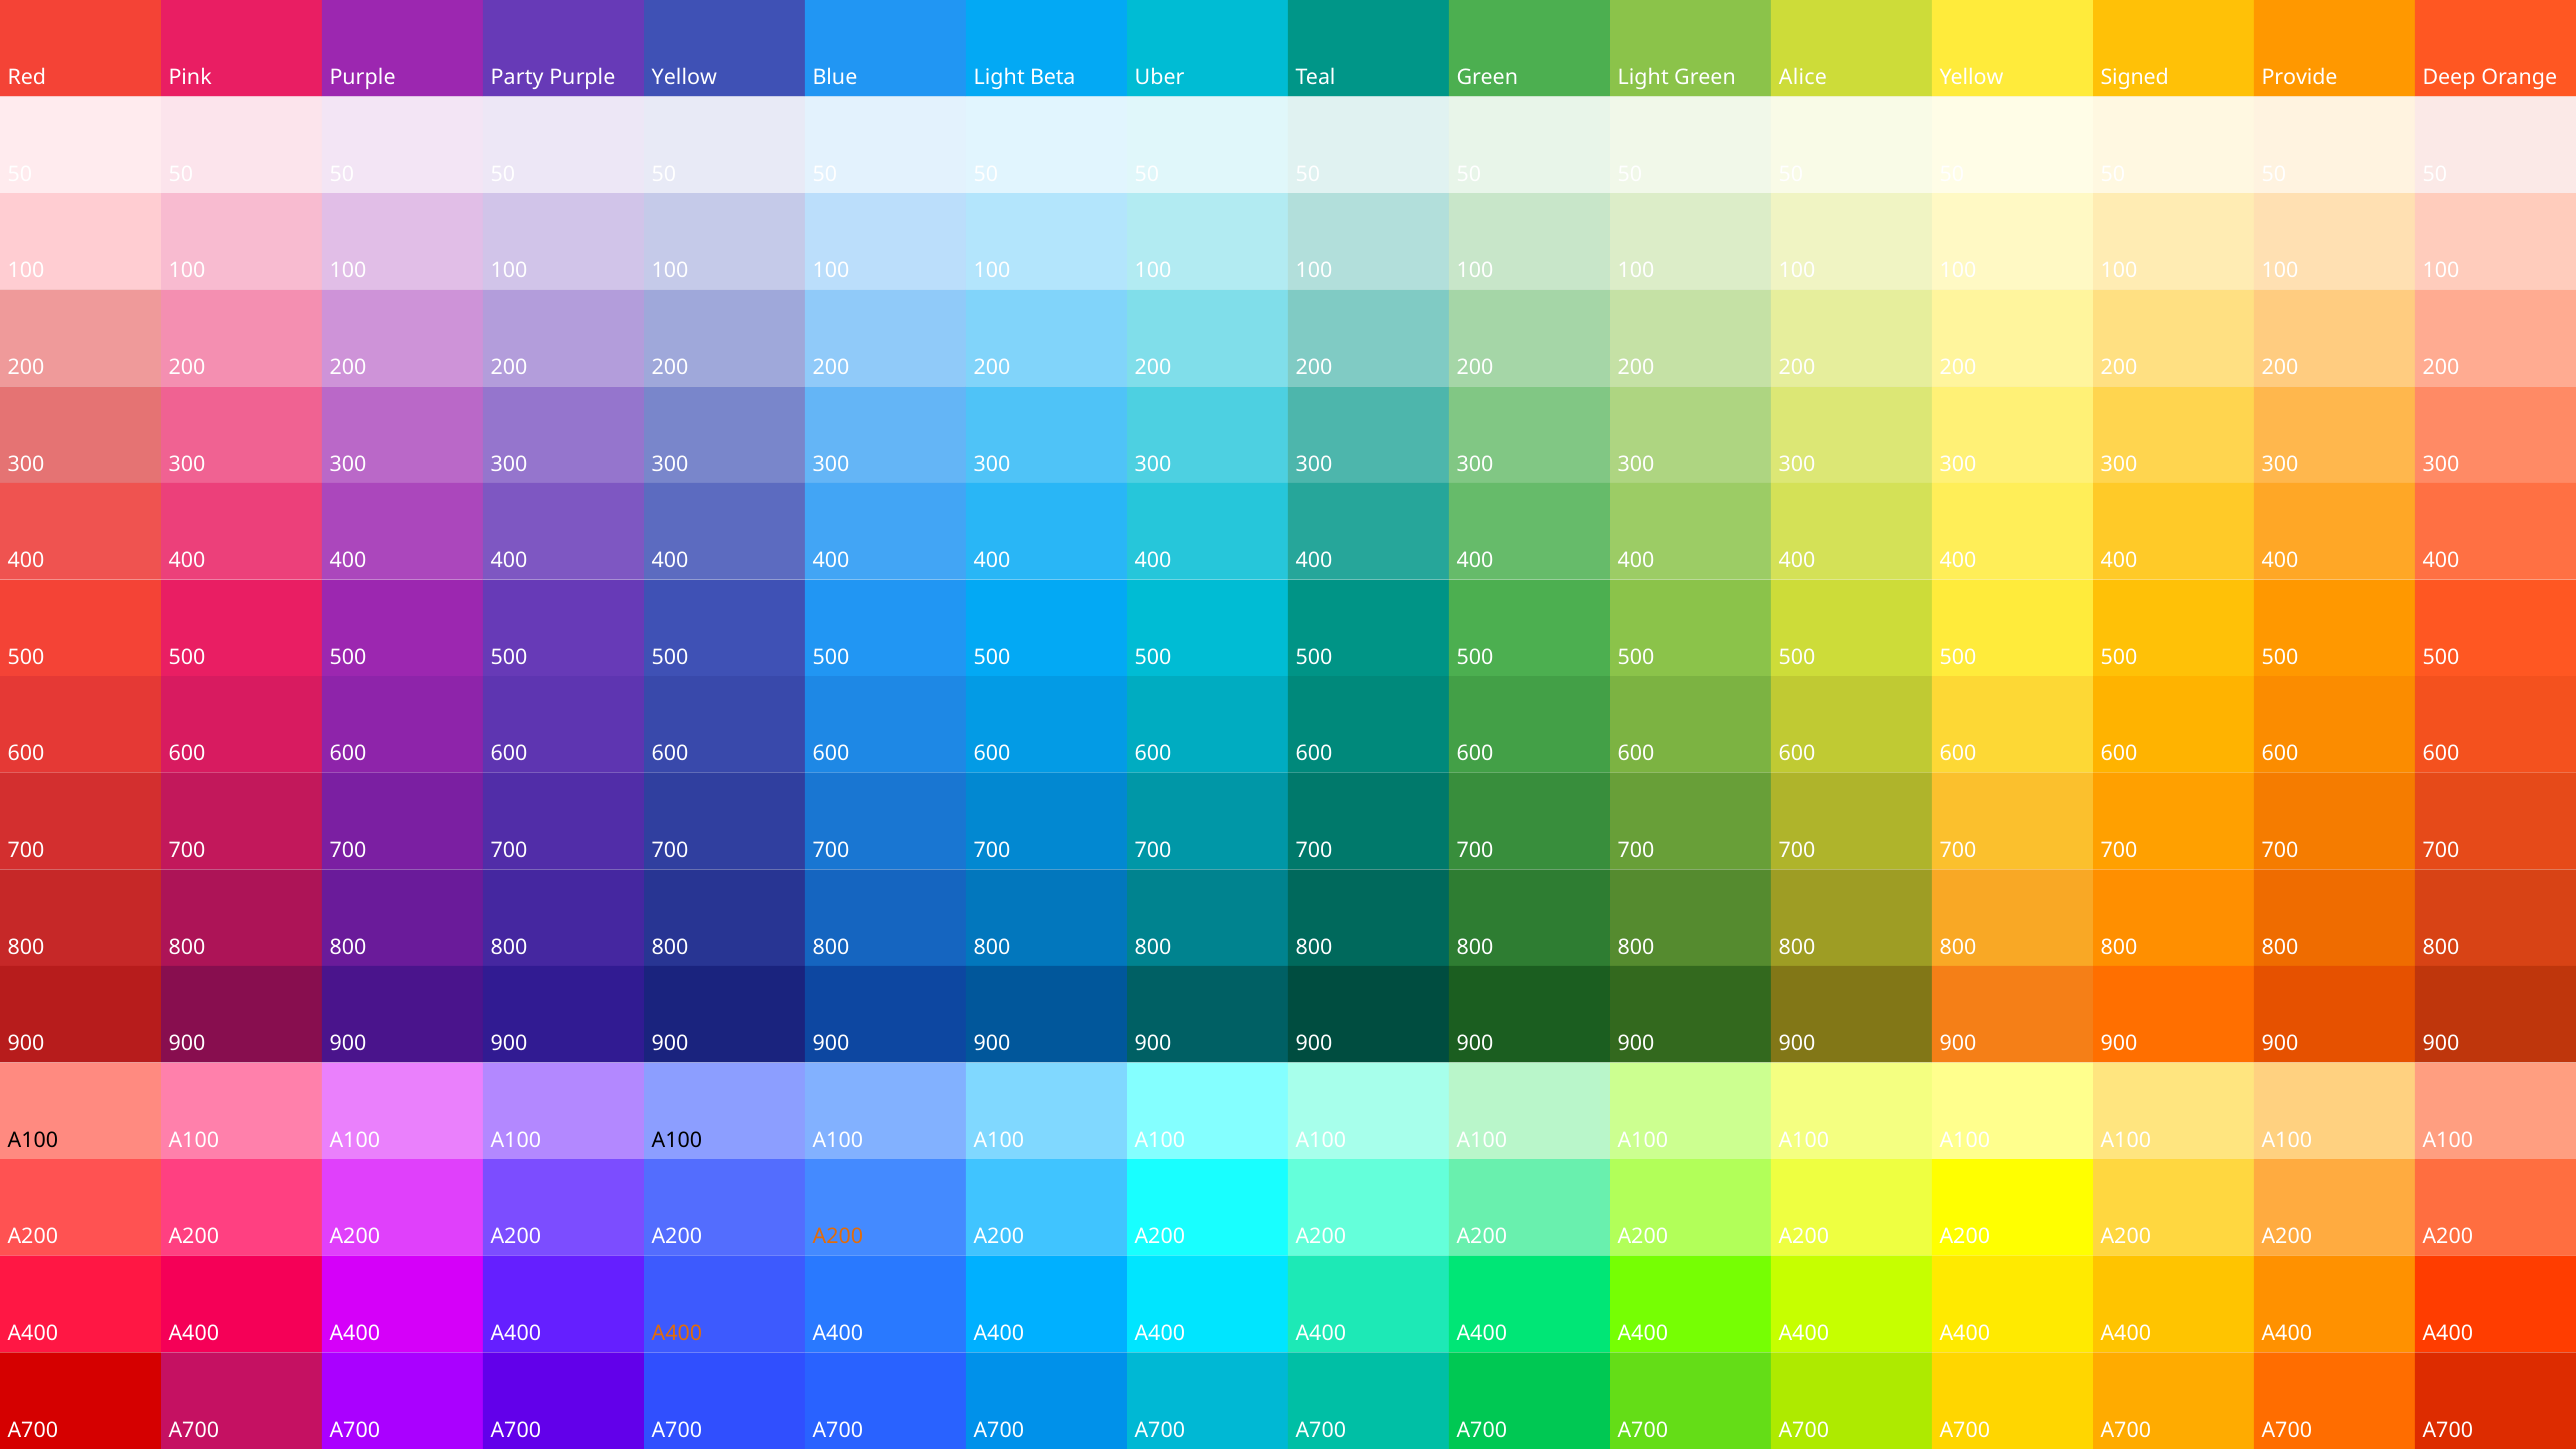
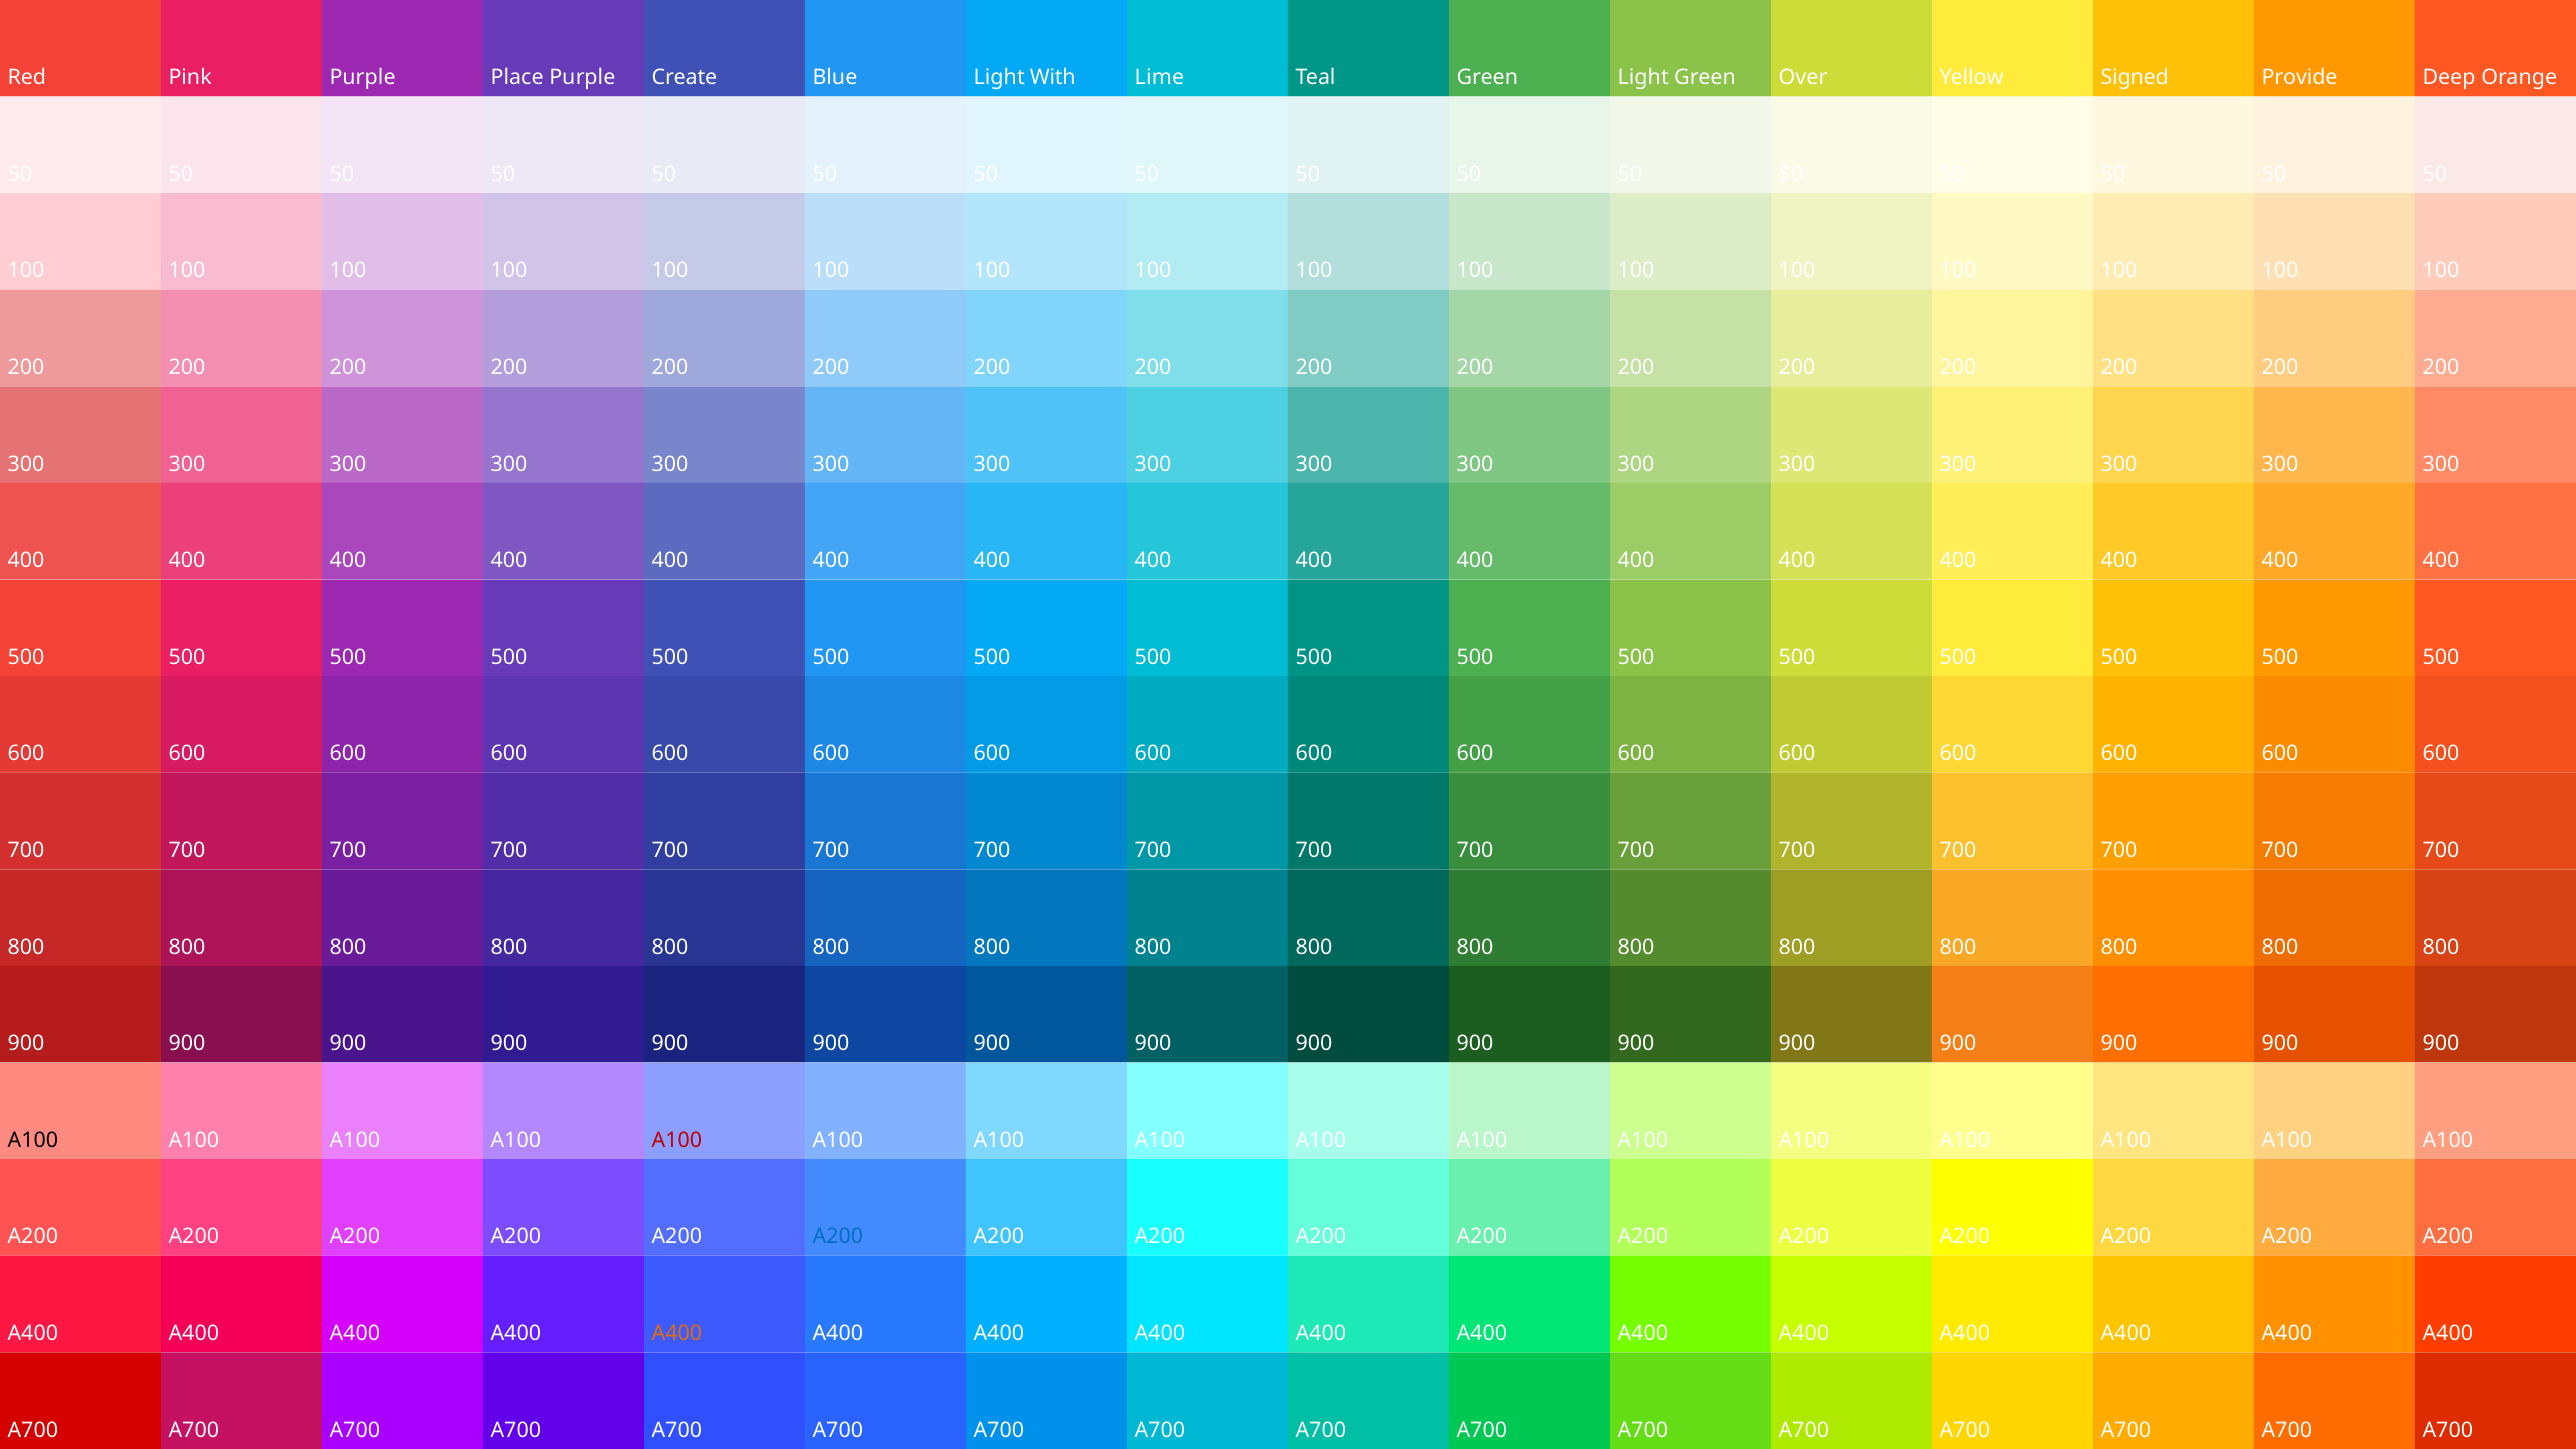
Party: Party -> Place
Yellow at (684, 78): Yellow -> Create
Beta: Beta -> With
Uber: Uber -> Lime
Alice: Alice -> Over
A100 at (677, 1140) colour: black -> red
A200 at (838, 1237) colour: orange -> blue
